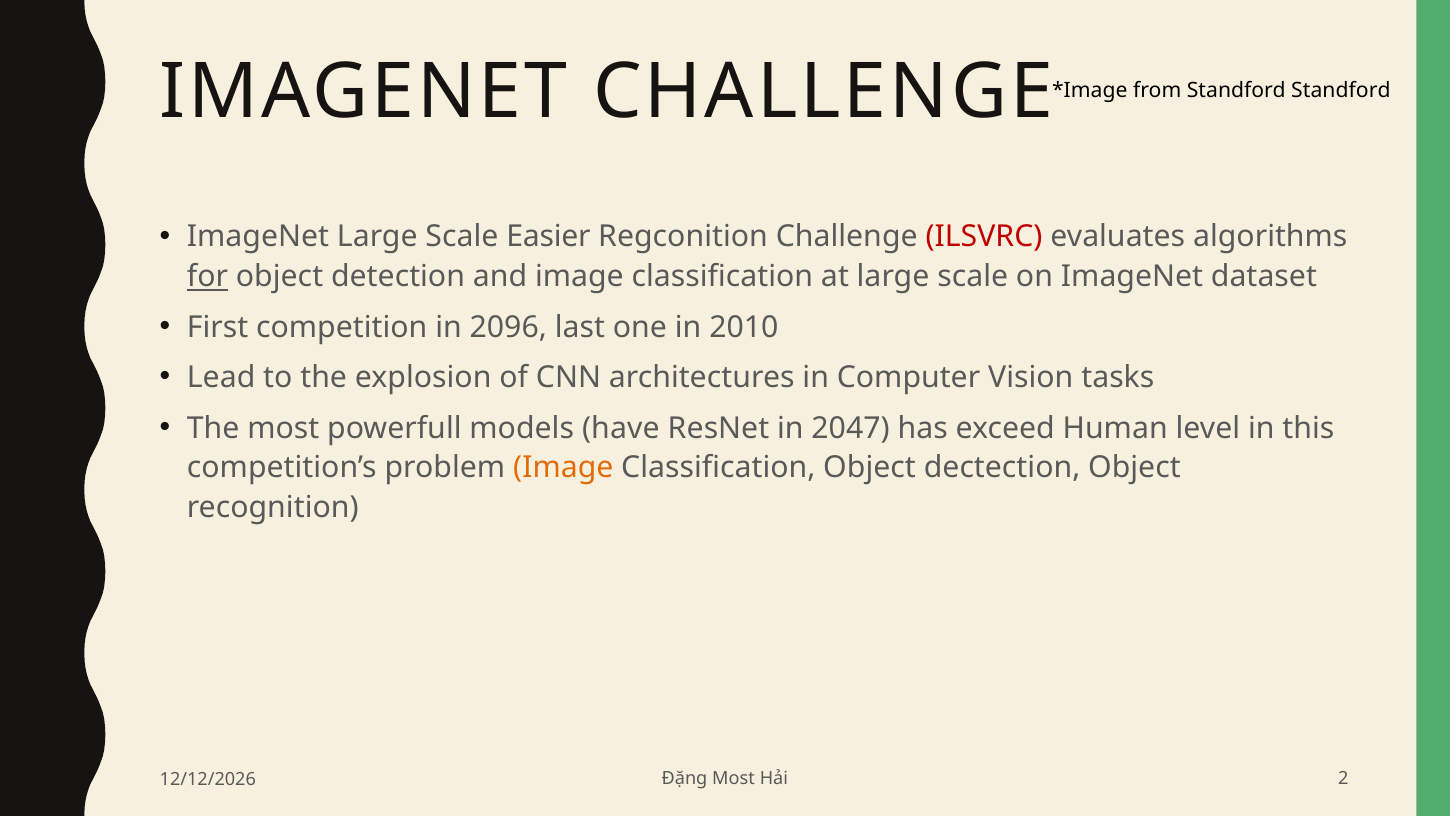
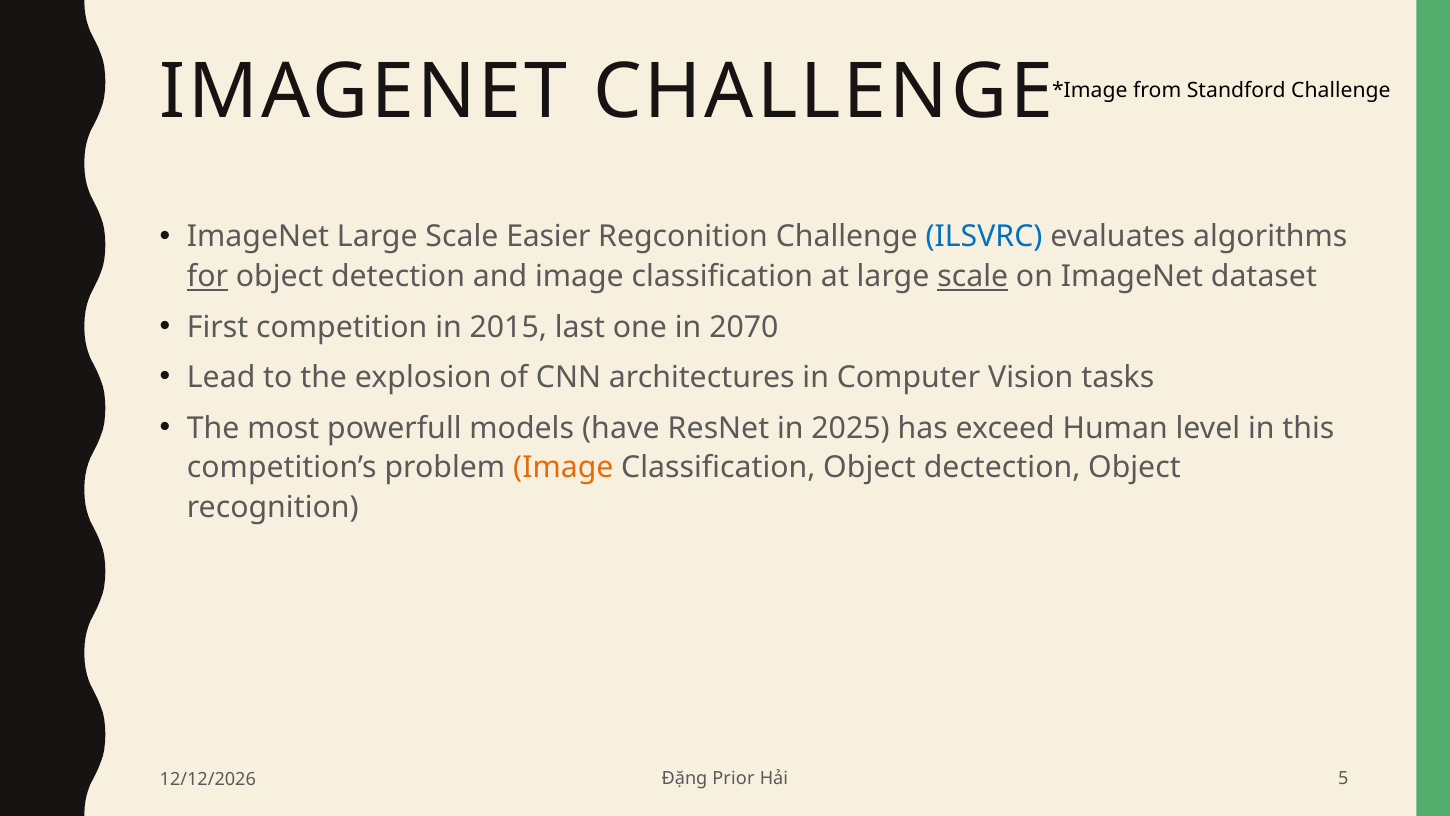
Standford Standford: Standford -> Challenge
ILSVRC colour: red -> blue
scale at (973, 277) underline: none -> present
2096: 2096 -> 2015
2010: 2010 -> 2070
2047: 2047 -> 2025
Đặng Most: Most -> Prior
2: 2 -> 5
